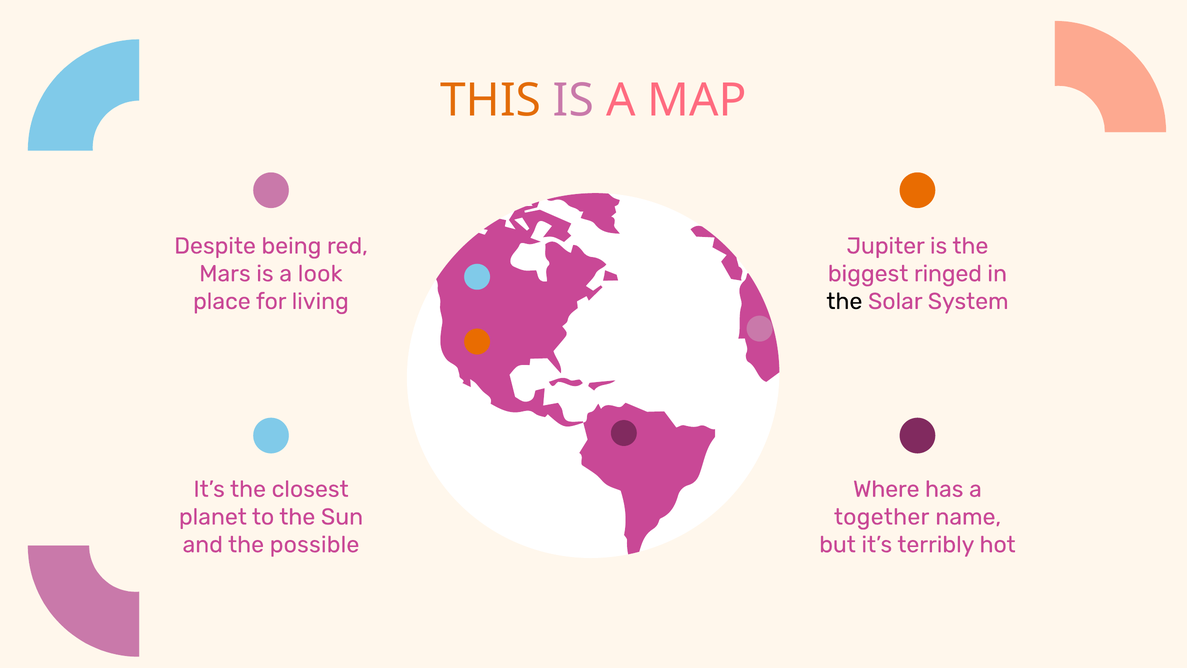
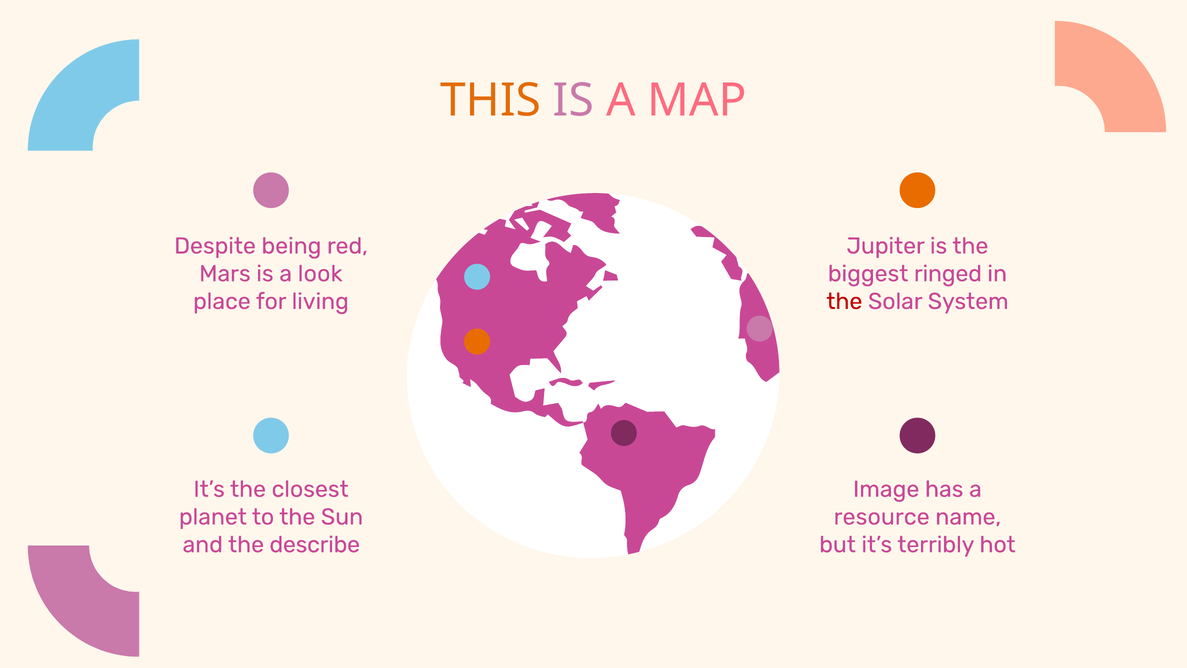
the at (844, 301) colour: black -> red
Where: Where -> Image
together: together -> resource
possible: possible -> describe
